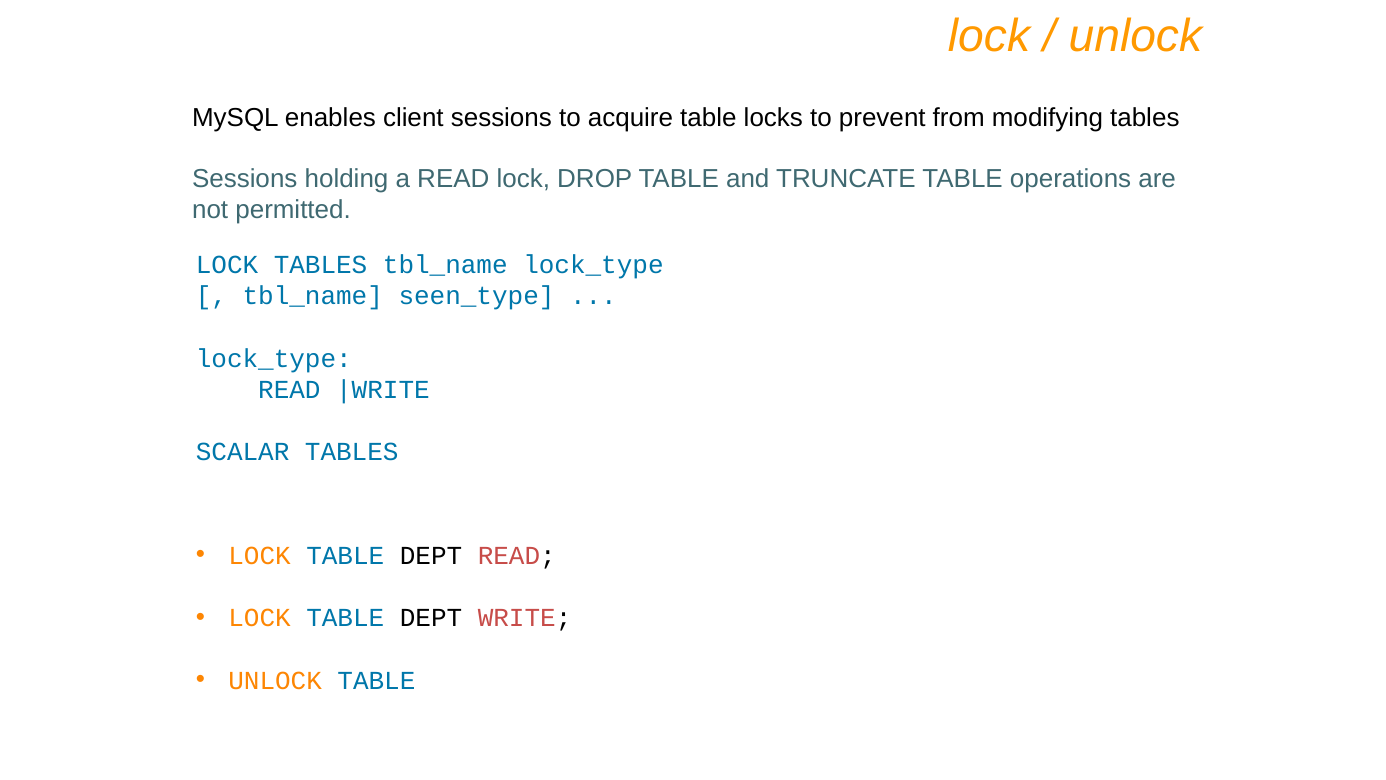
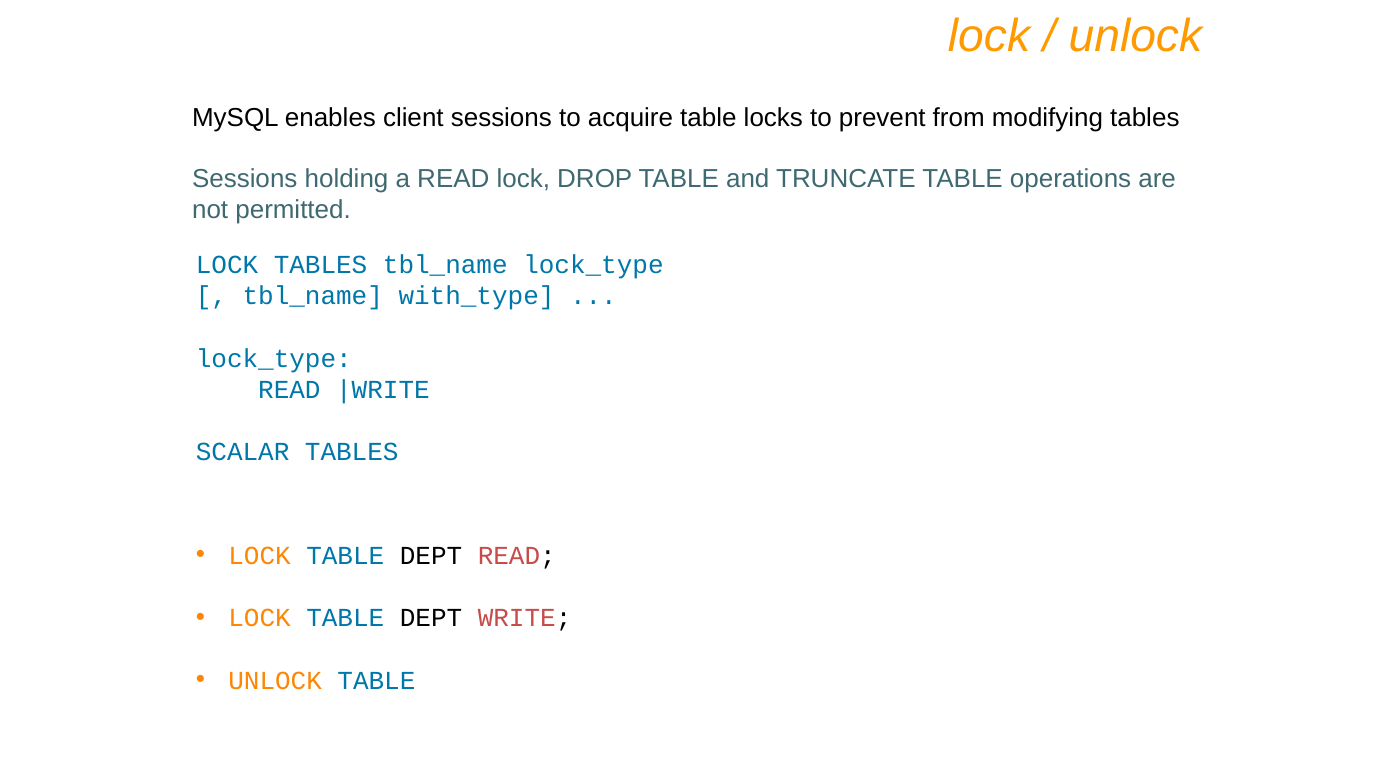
seen_type: seen_type -> with_type
